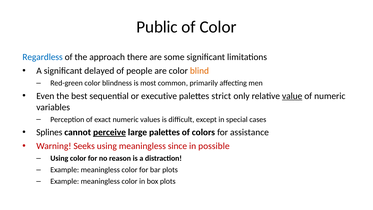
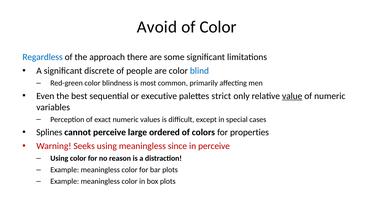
Public: Public -> Avoid
delayed: delayed -> discrete
blind colour: orange -> blue
perceive at (109, 132) underline: present -> none
large palettes: palettes -> ordered
assistance: assistance -> properties
in possible: possible -> perceive
